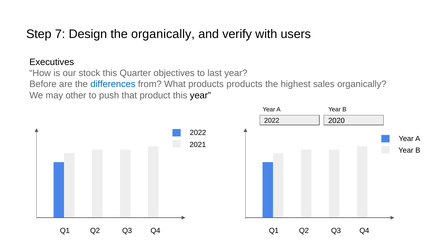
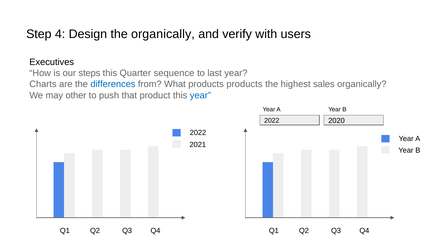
7: 7 -> 4
stock: stock -> steps
objectives: objectives -> sequence
Before: Before -> Charts
year at (200, 95) colour: black -> blue
